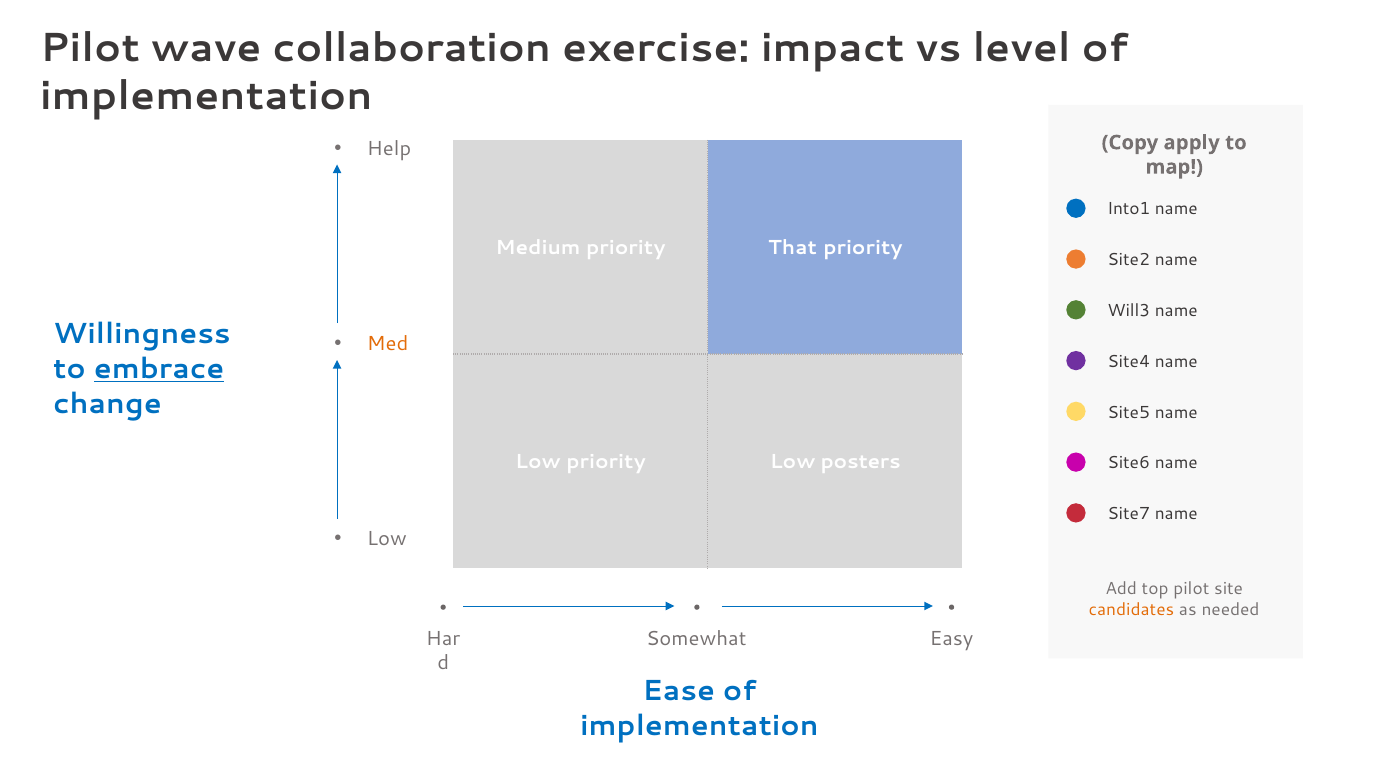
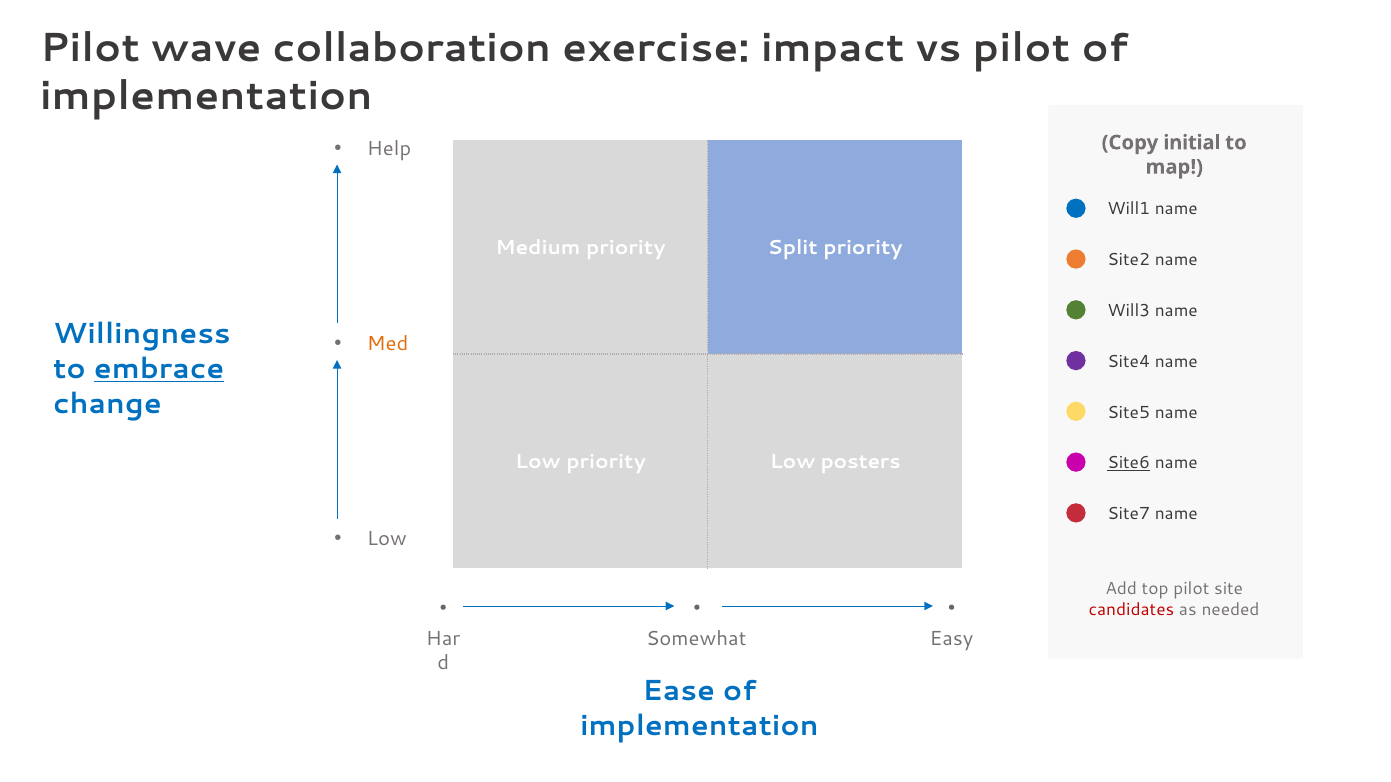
vs level: level -> pilot
apply: apply -> initial
Into1: Into1 -> Will1
That: That -> Split
Site6 underline: none -> present
candidates colour: orange -> red
